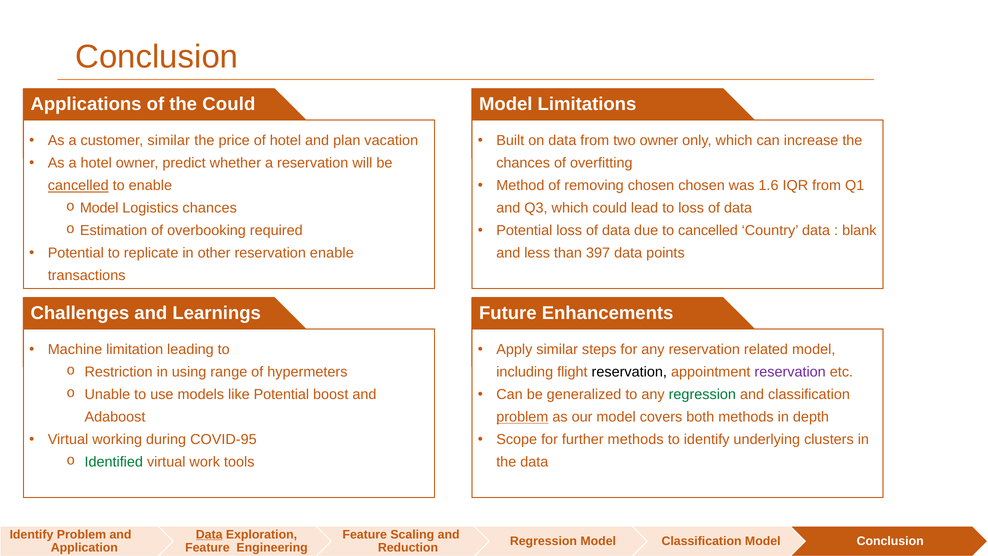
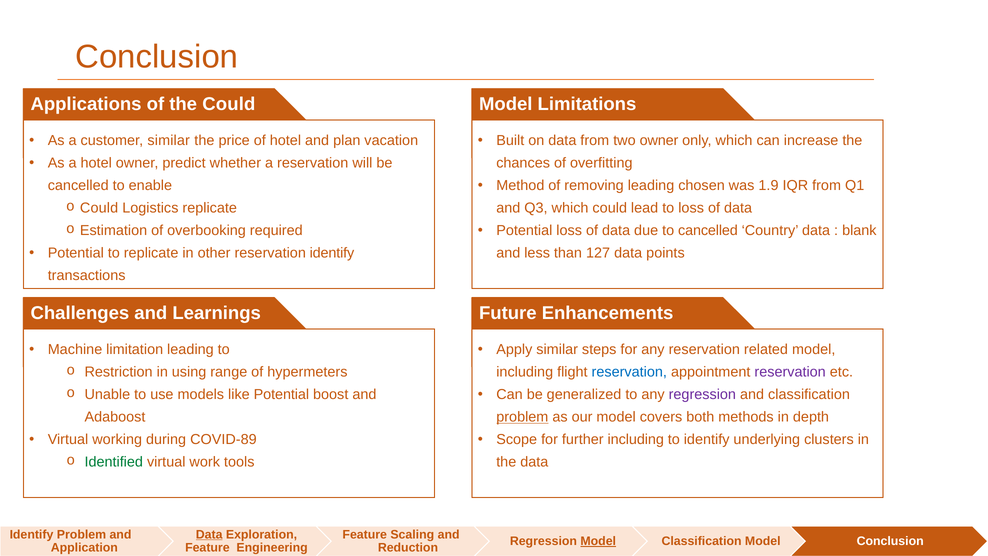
removing chosen: chosen -> leading
1.6: 1.6 -> 1.9
cancelled at (78, 186) underline: present -> none
Model at (99, 208): Model -> Could
Logistics chances: chances -> replicate
reservation enable: enable -> identify
397: 397 -> 127
reservation at (629, 372) colour: black -> blue
regression at (702, 394) colour: green -> purple
COVID-95: COVID-95 -> COVID-89
further methods: methods -> including
Model at (598, 541) underline: none -> present
